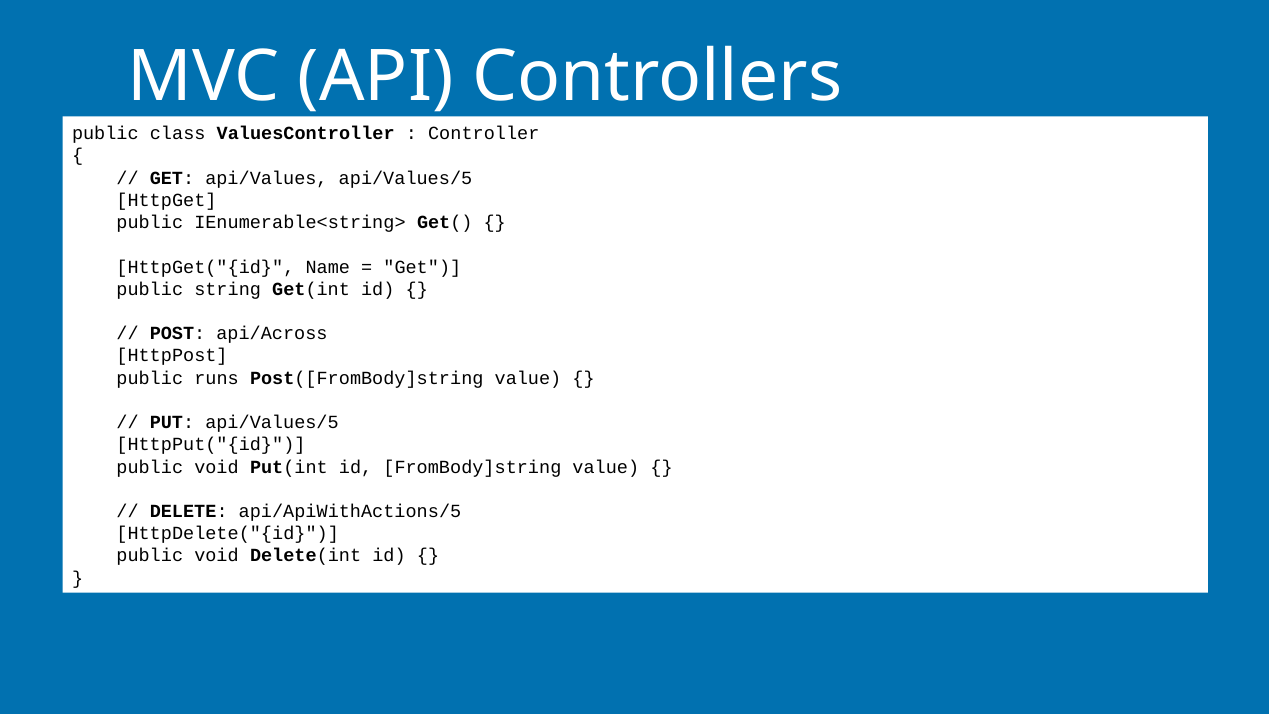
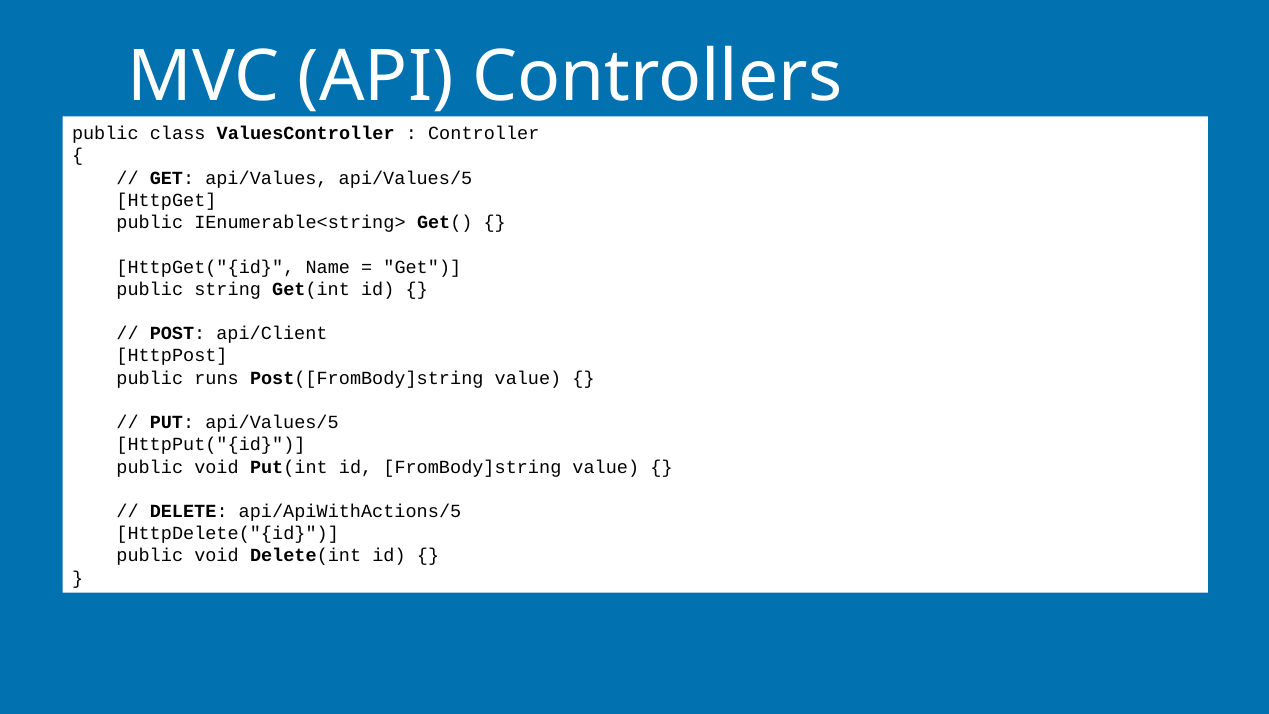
api/Across: api/Across -> api/Client
